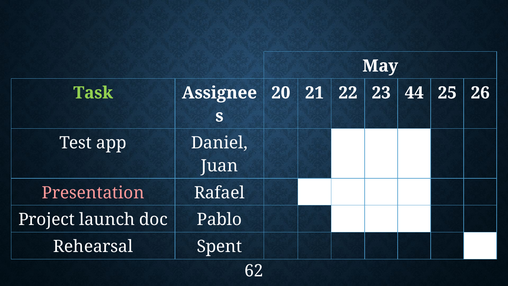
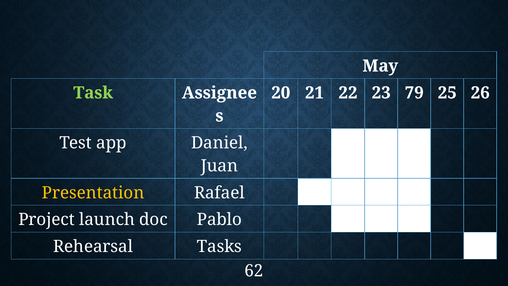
44: 44 -> 79
Presentation colour: pink -> yellow
Spent: Spent -> Tasks
